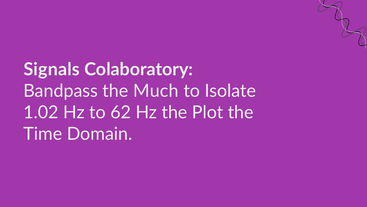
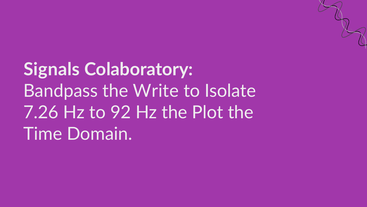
Much: Much -> Write
1.02: 1.02 -> 7.26
62: 62 -> 92
